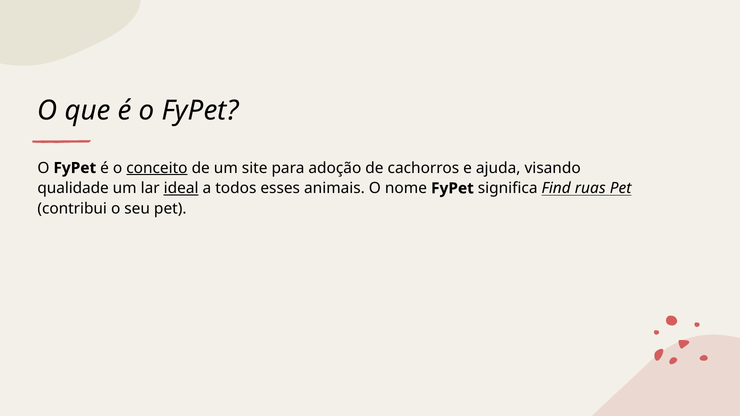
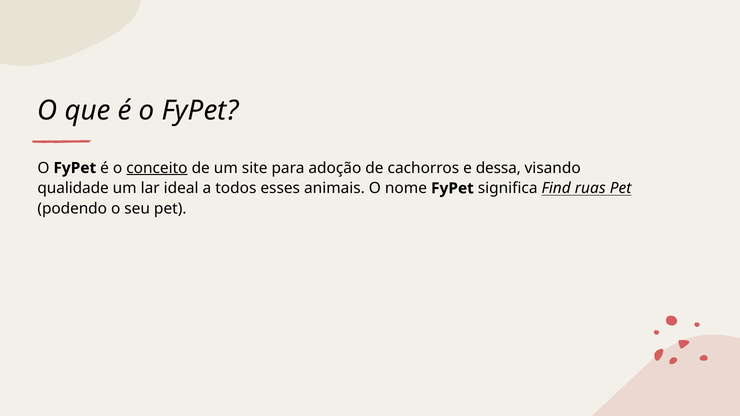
ajuda: ajuda -> dessa
ideal underline: present -> none
contribui: contribui -> podendo
